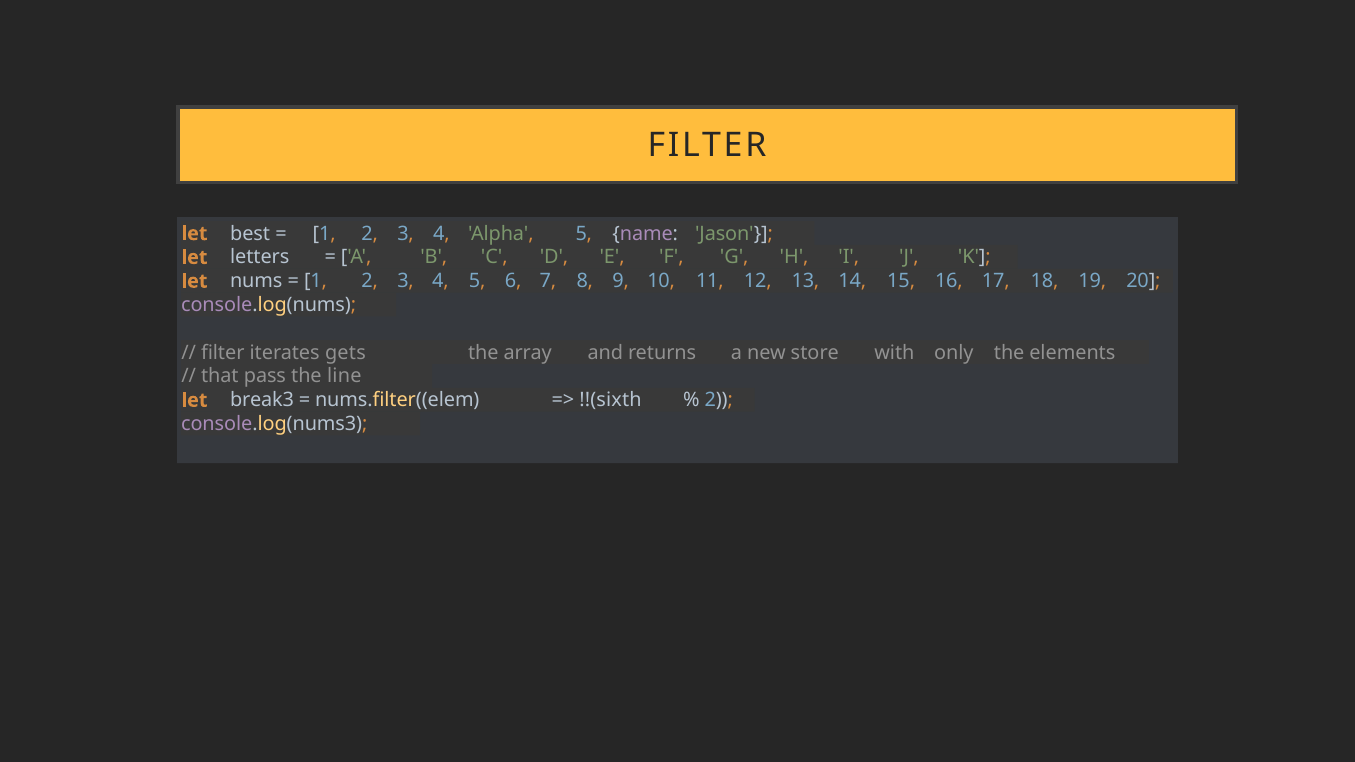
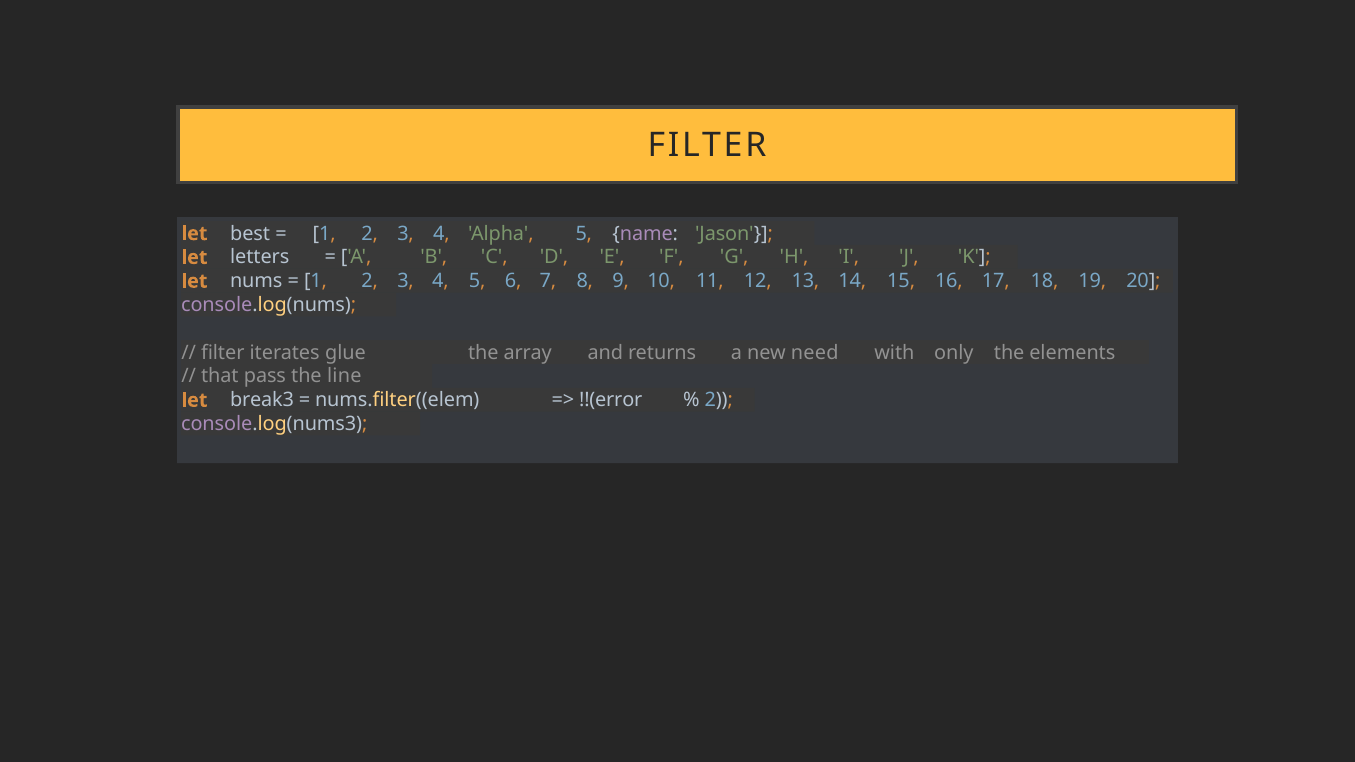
gets: gets -> glue
store: store -> need
!!(sixth: !!(sixth -> !!(error
